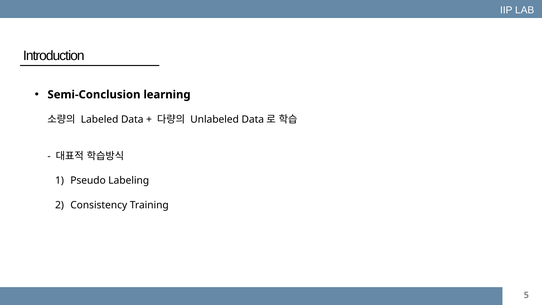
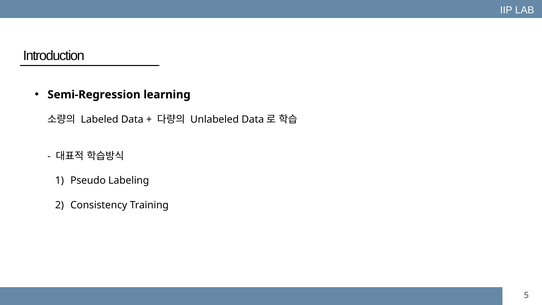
Semi-Conclusion: Semi-Conclusion -> Semi-Regression
